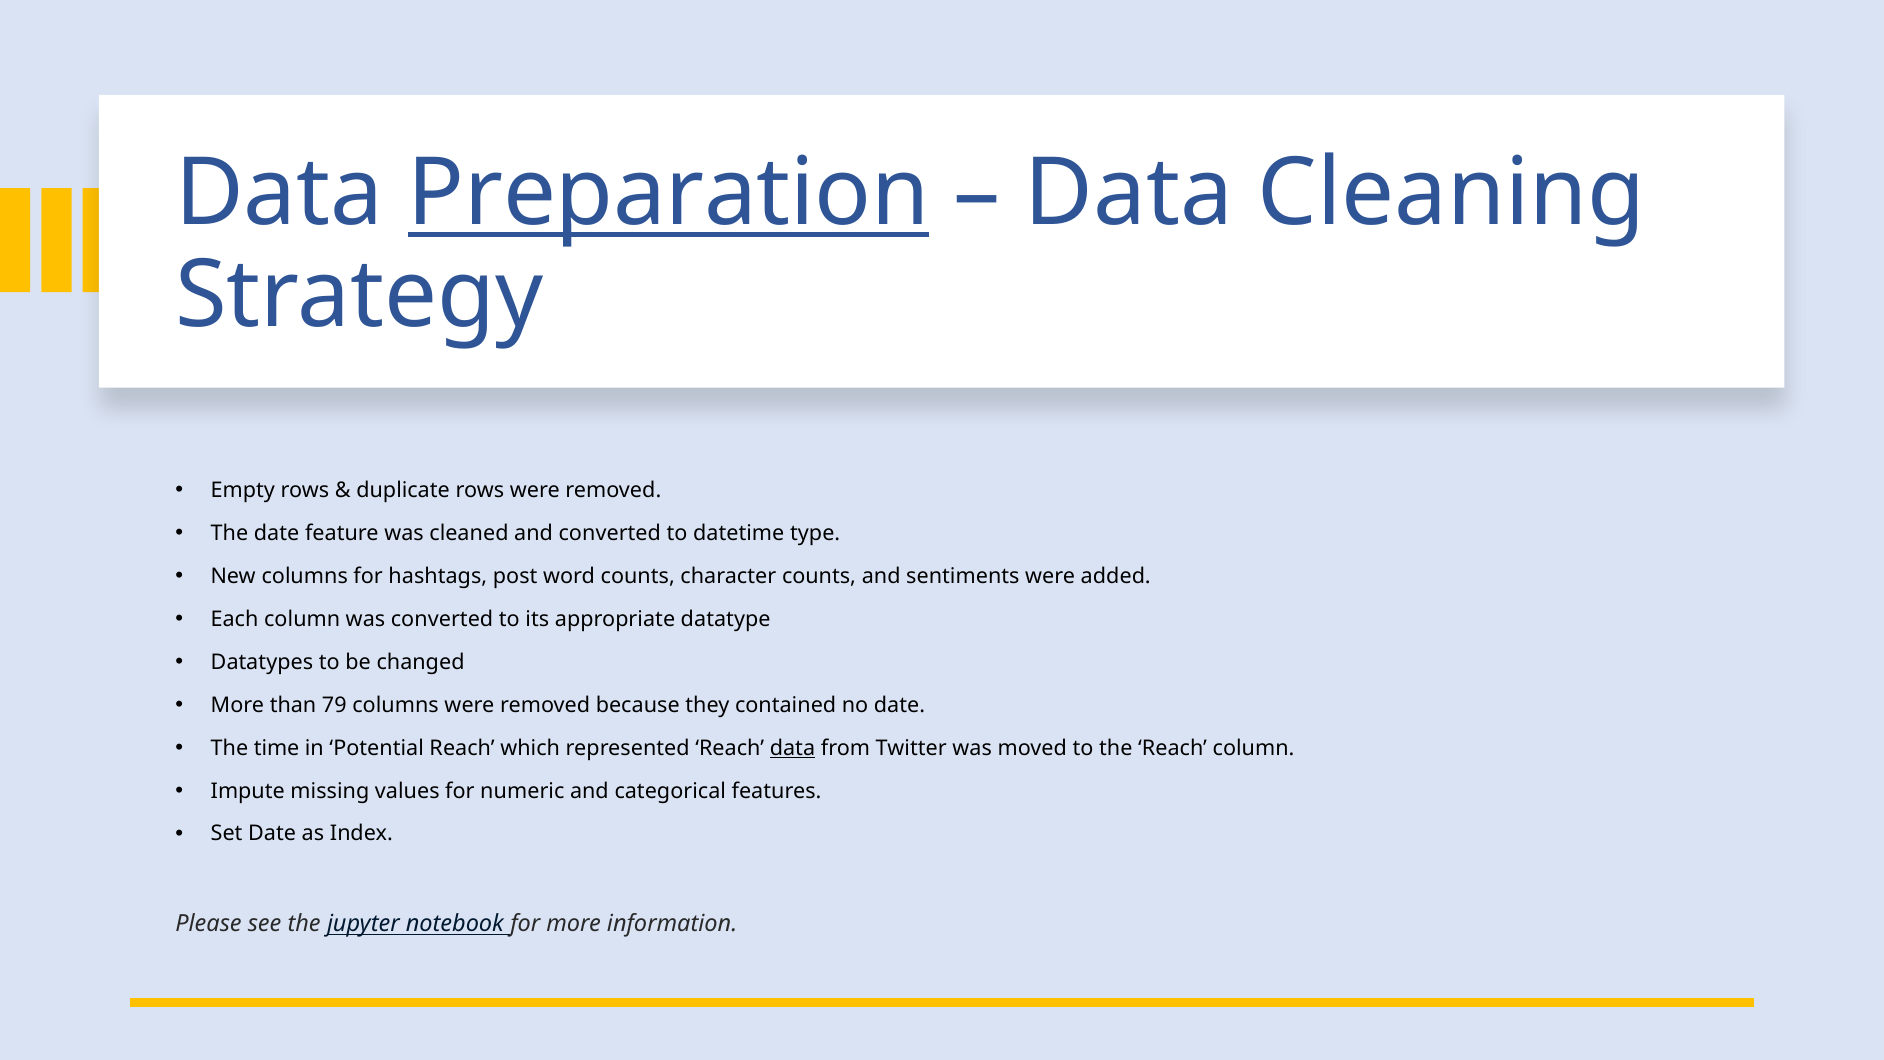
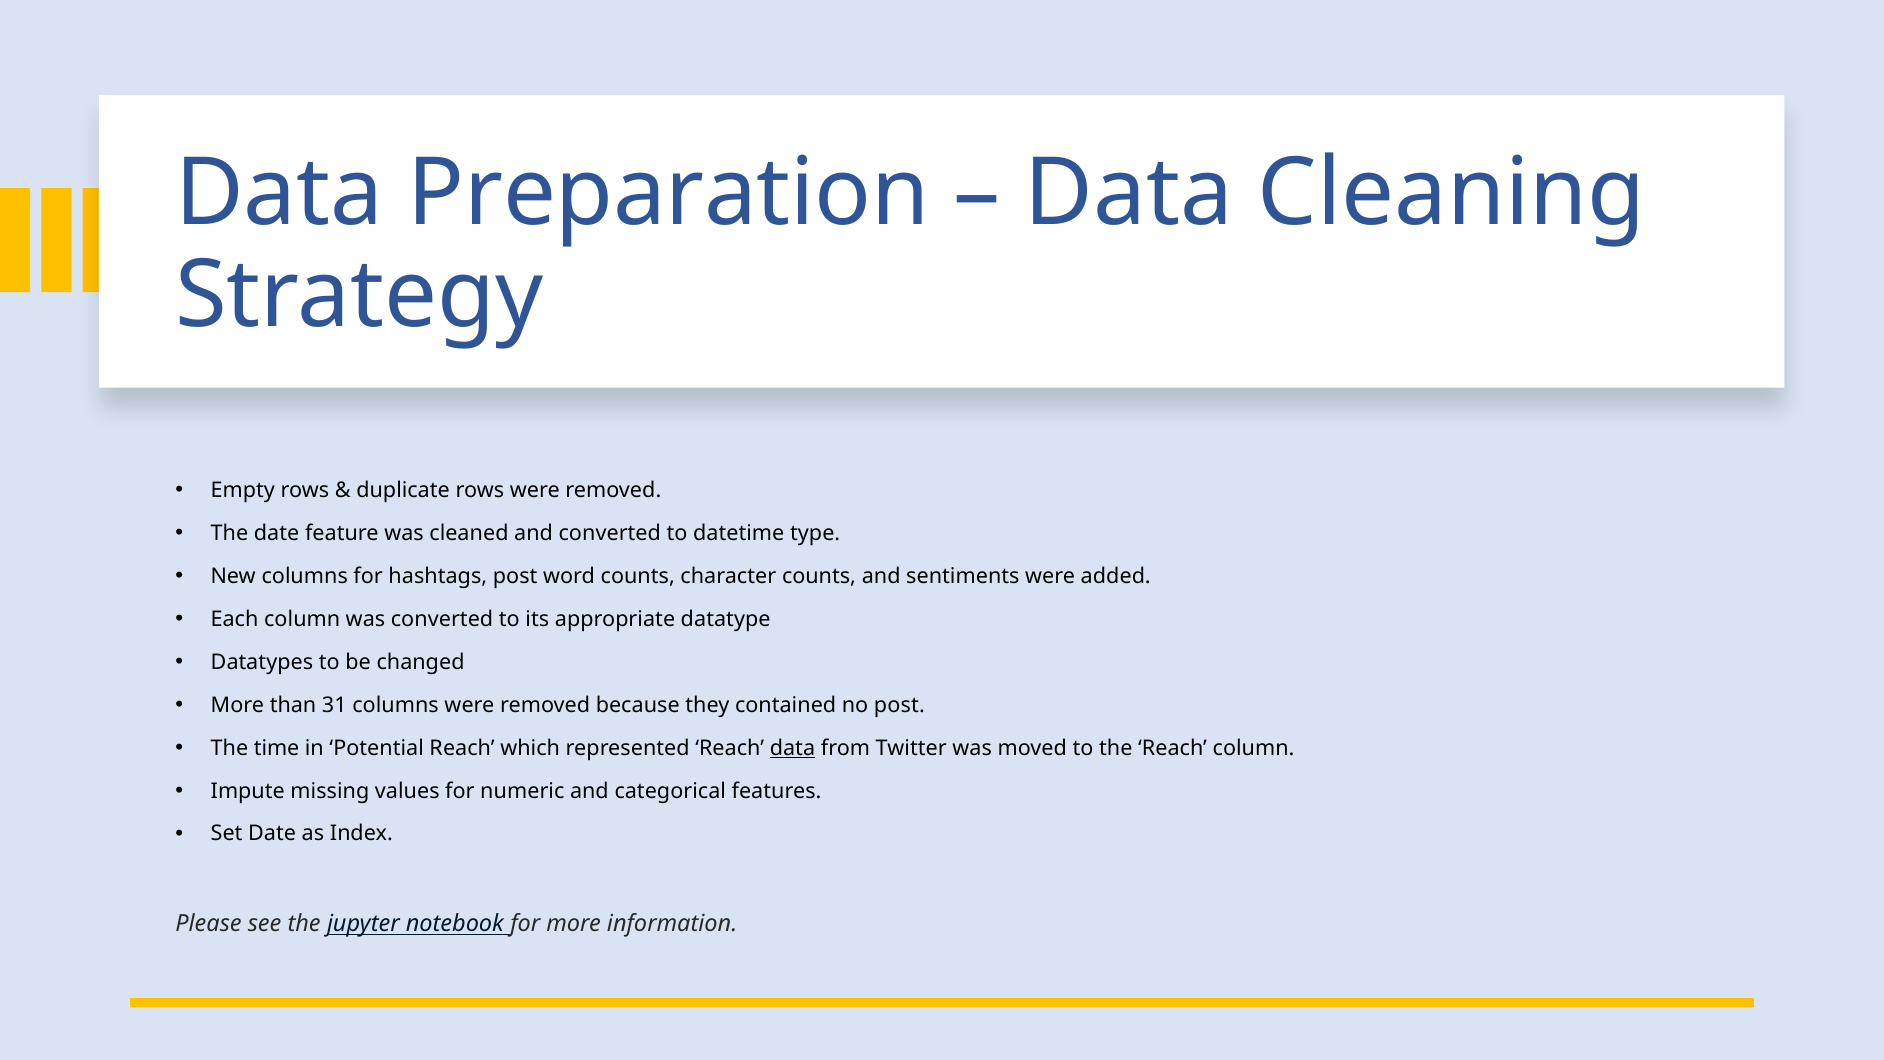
Preparation underline: present -> none
79: 79 -> 31
no date: date -> post
